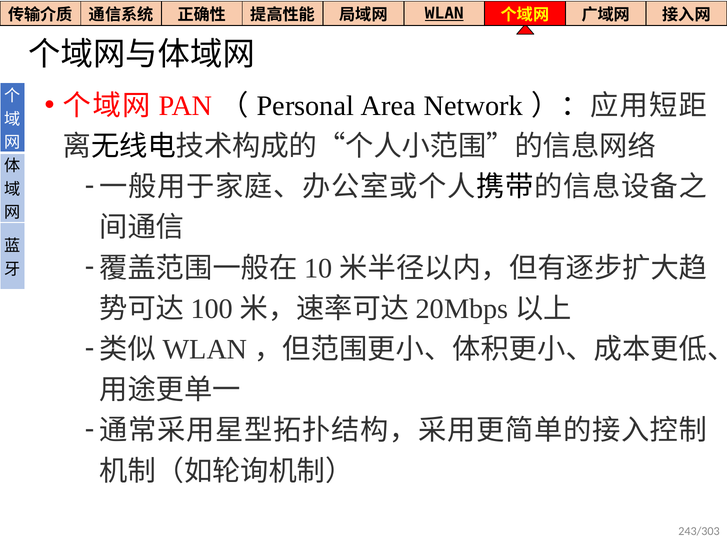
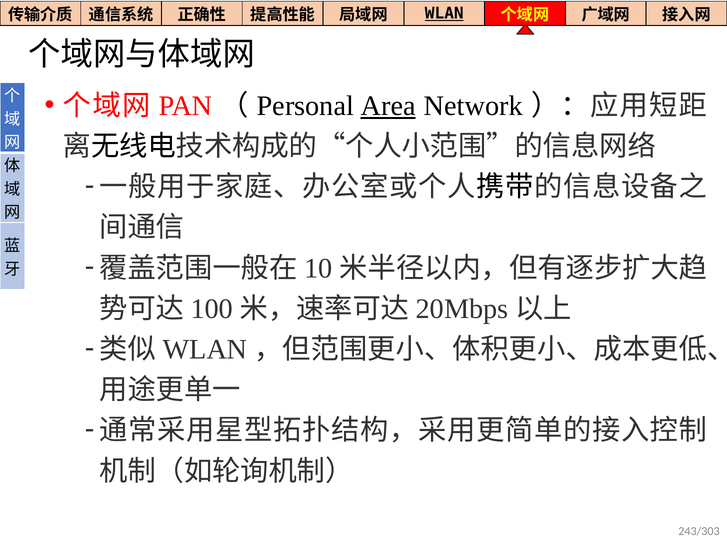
Area underline: none -> present
